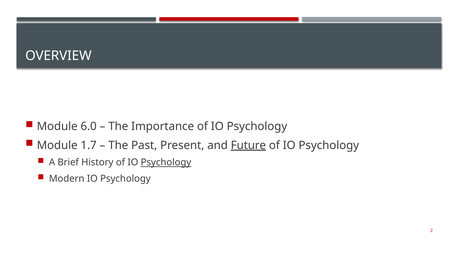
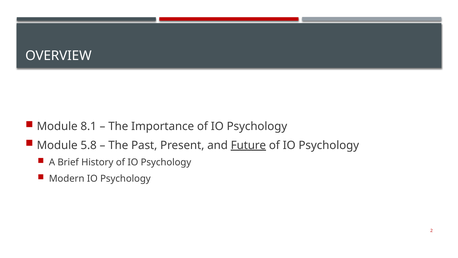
6.0: 6.0 -> 8.1
1.7: 1.7 -> 5.8
Psychology at (166, 162) underline: present -> none
